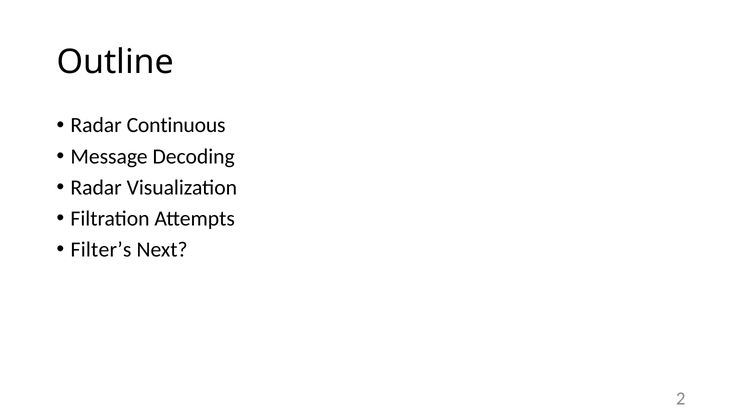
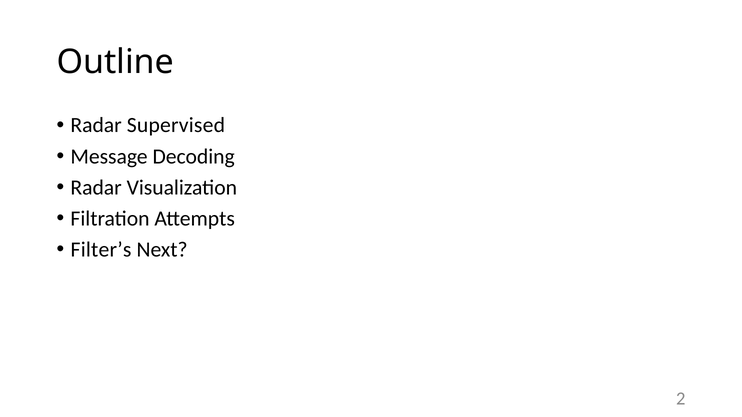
Continuous: Continuous -> Supervised
